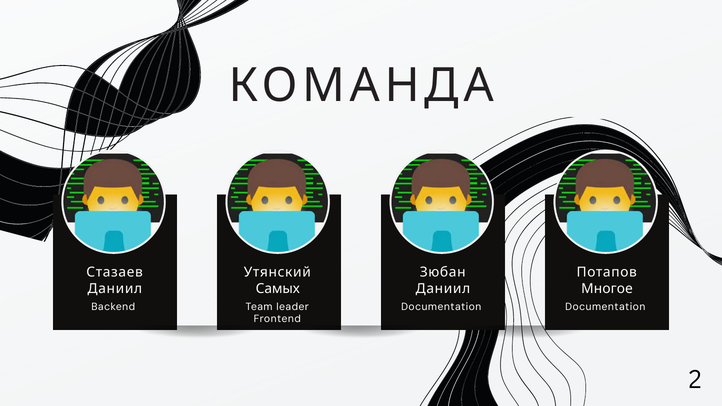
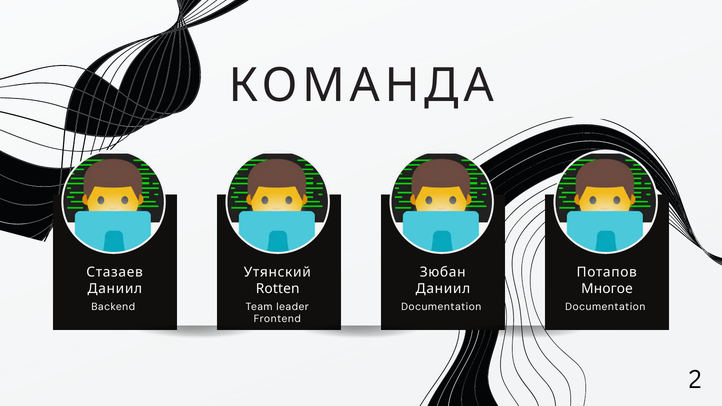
Самых: Самых -> Rotten
